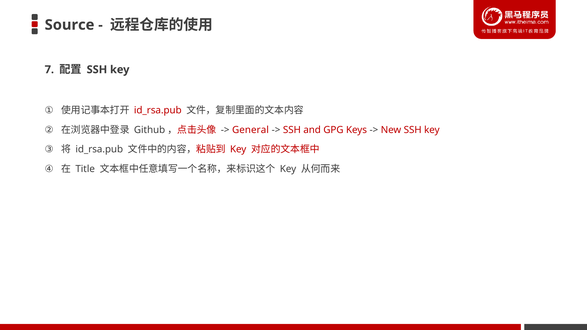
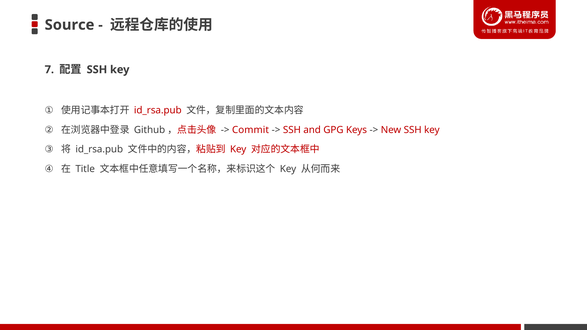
General: General -> Commit
